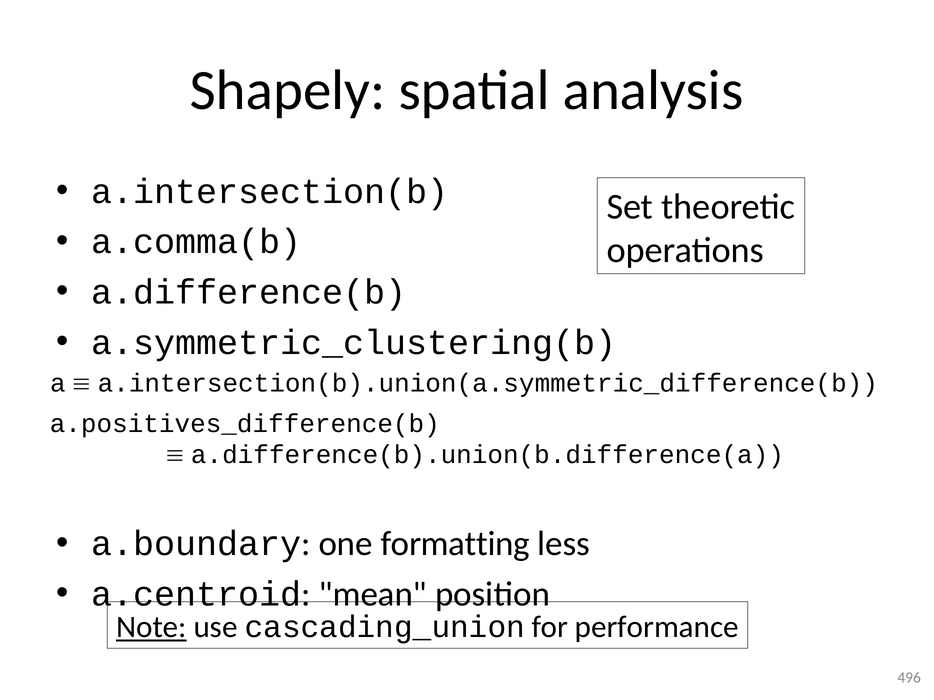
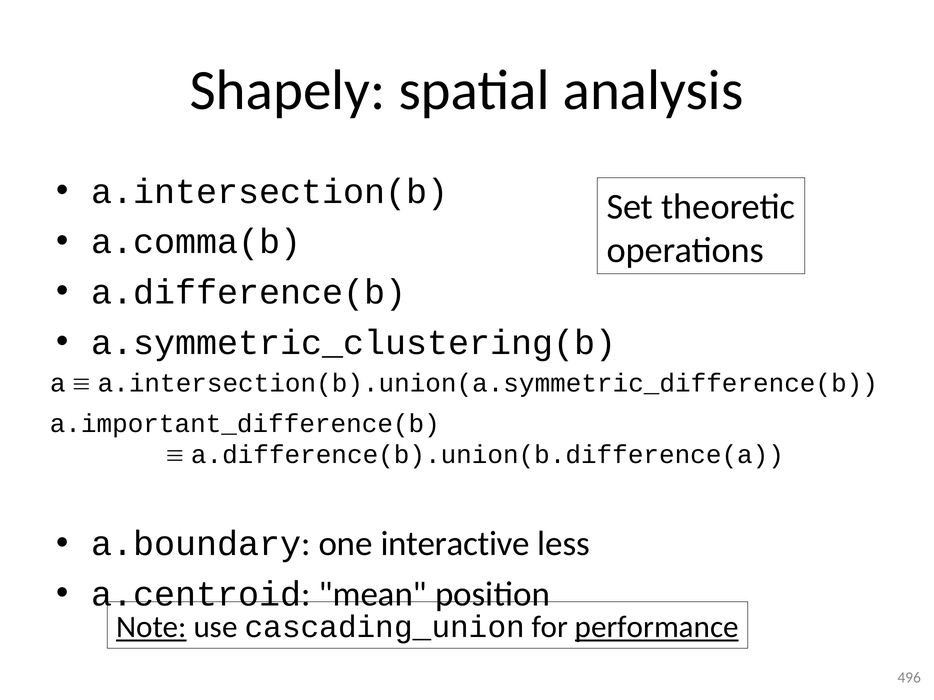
a.positives_difference(b: a.positives_difference(b -> a.important_difference(b
formatting: formatting -> interactive
performance underline: none -> present
